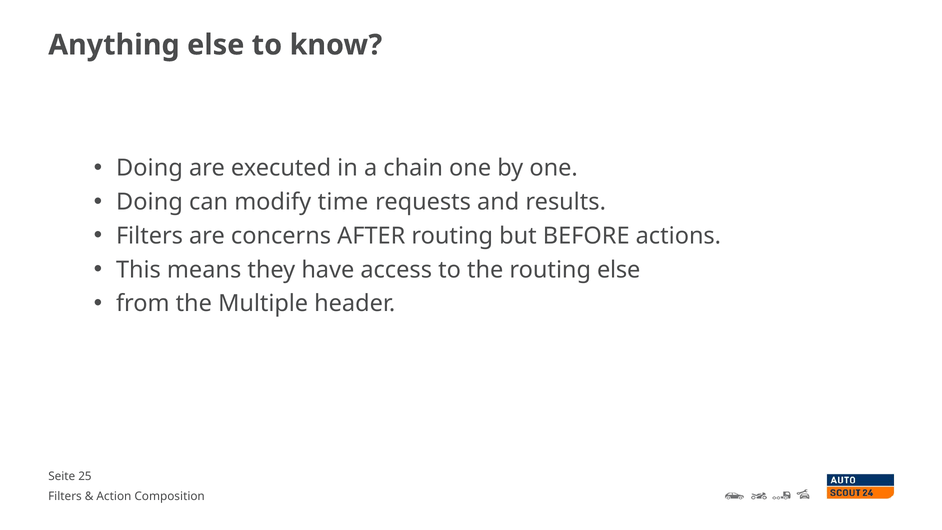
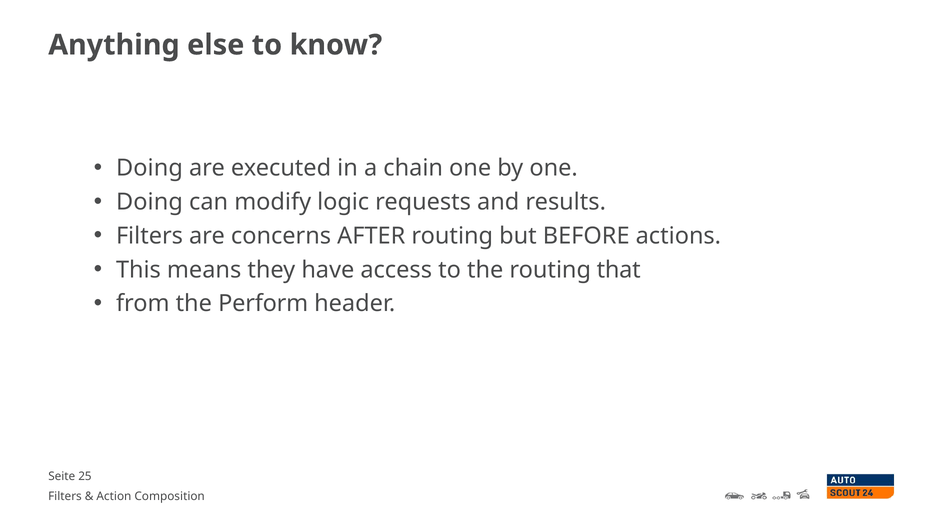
time: time -> logic
routing else: else -> that
Multiple: Multiple -> Perform
